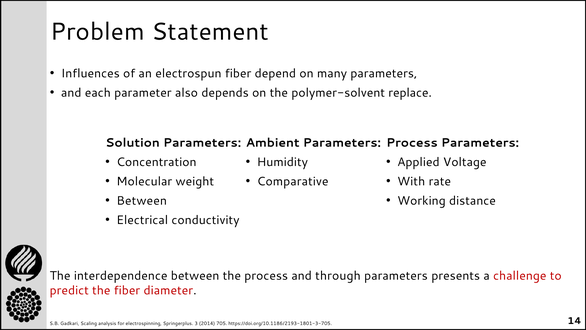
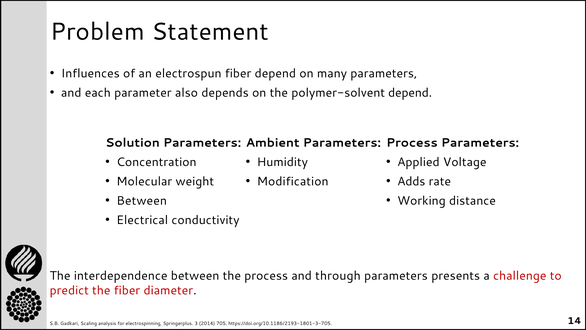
polymer-solvent replace: replace -> depend
Comparative: Comparative -> Modification
With: With -> Adds
